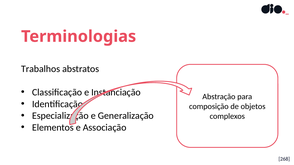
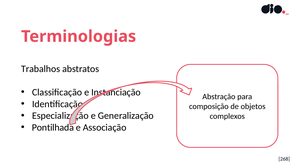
Elementos: Elementos -> Pontilhada
